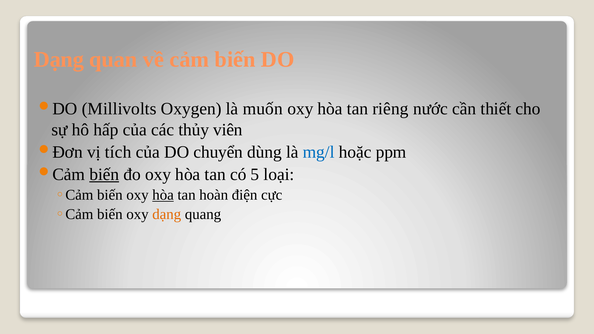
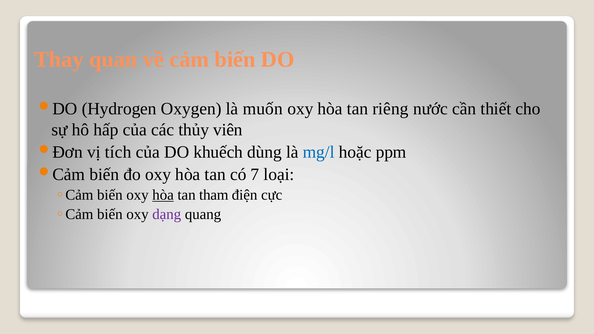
Dạng at (59, 59): Dạng -> Thay
Millivolts: Millivolts -> Hydrogen
chuyển: chuyển -> khuếch
biến at (104, 174) underline: present -> none
5: 5 -> 7
hoàn: hoàn -> tham
dạng at (167, 214) colour: orange -> purple
